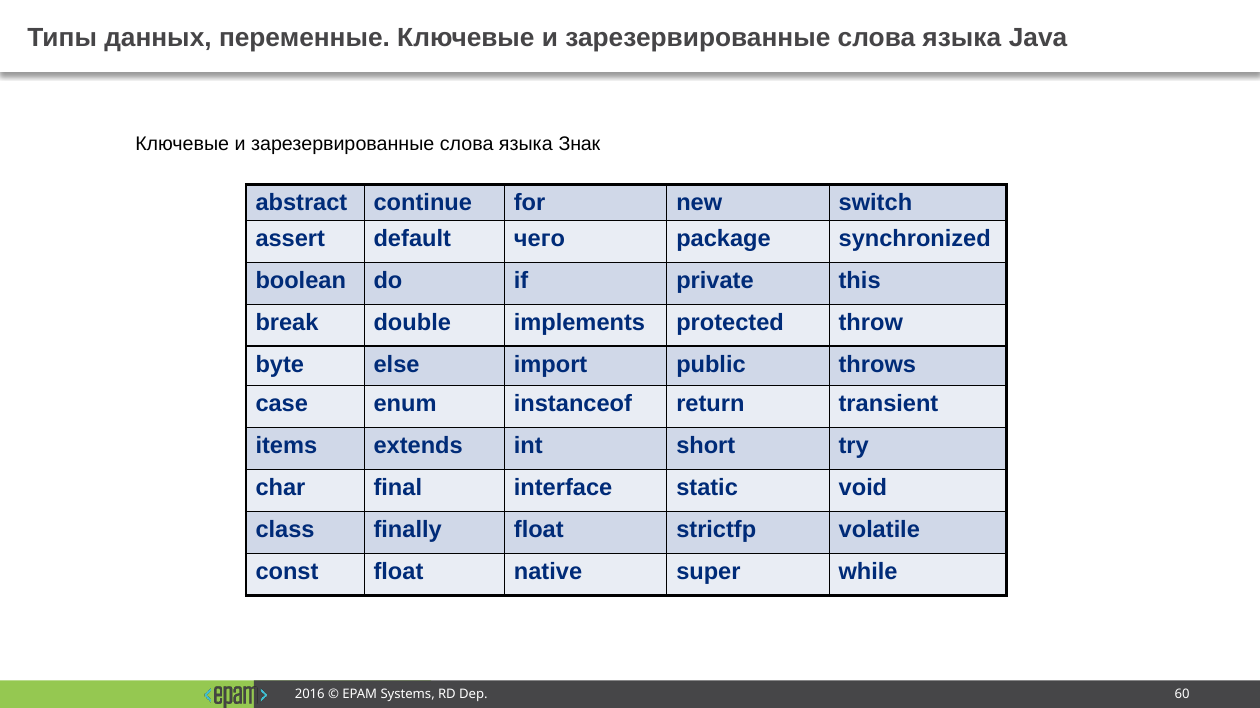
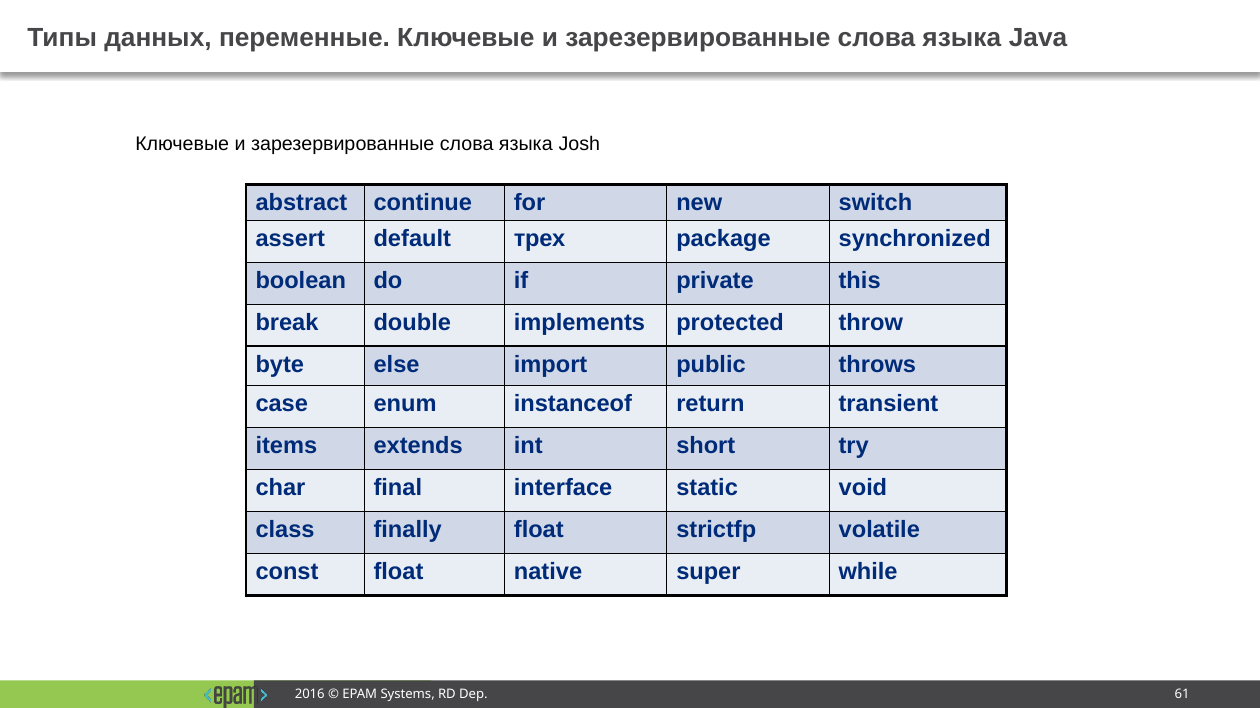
Знак: Знак -> Josh
чего: чего -> трех
60: 60 -> 61
